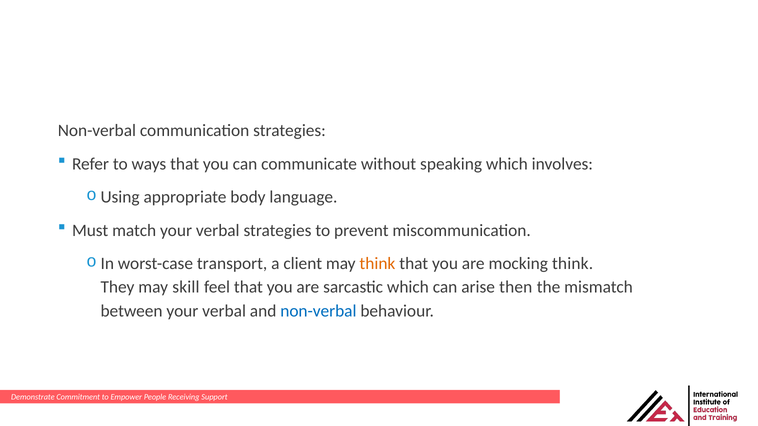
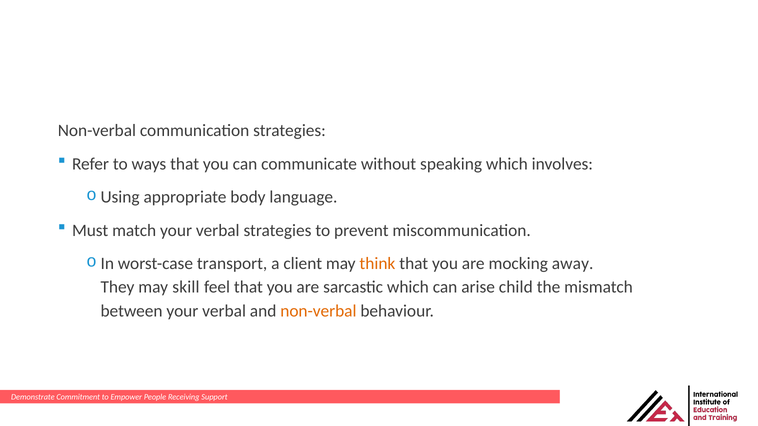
mocking think: think -> away
then: then -> child
non-verbal at (318, 311) colour: blue -> orange
